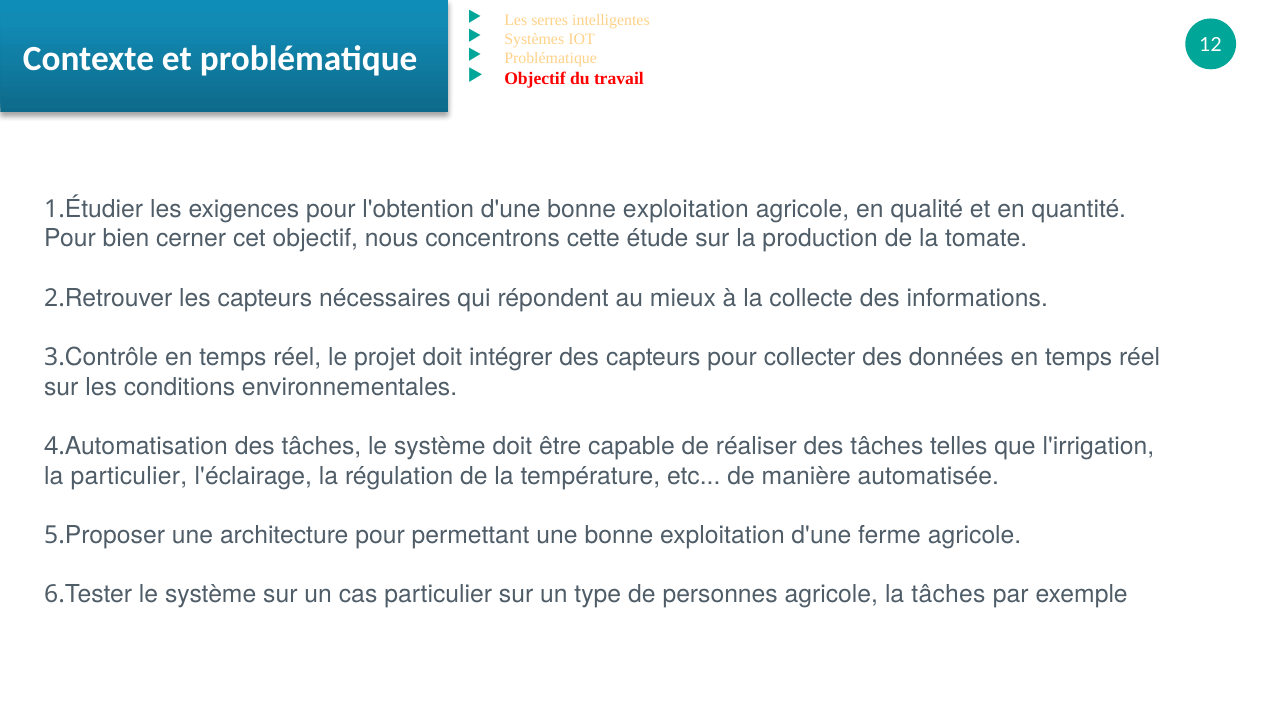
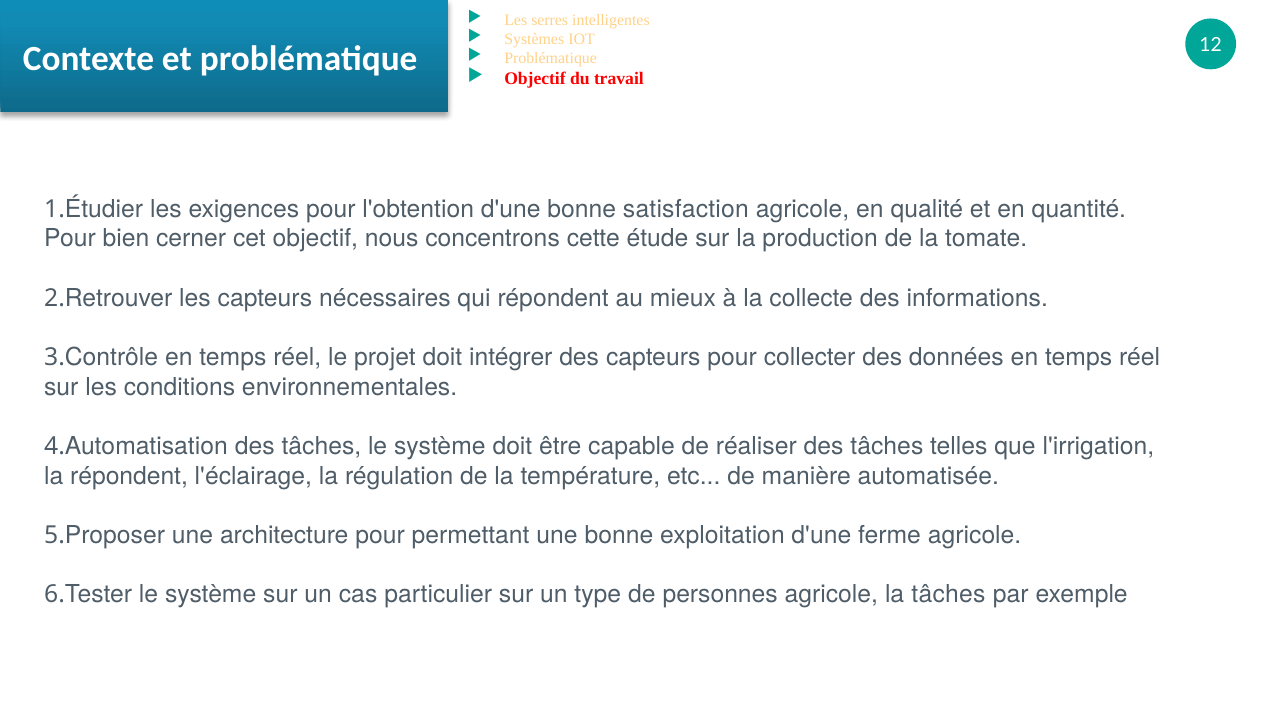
d'une bonne exploitation: exploitation -> satisfaction
la particulier: particulier -> répondent
